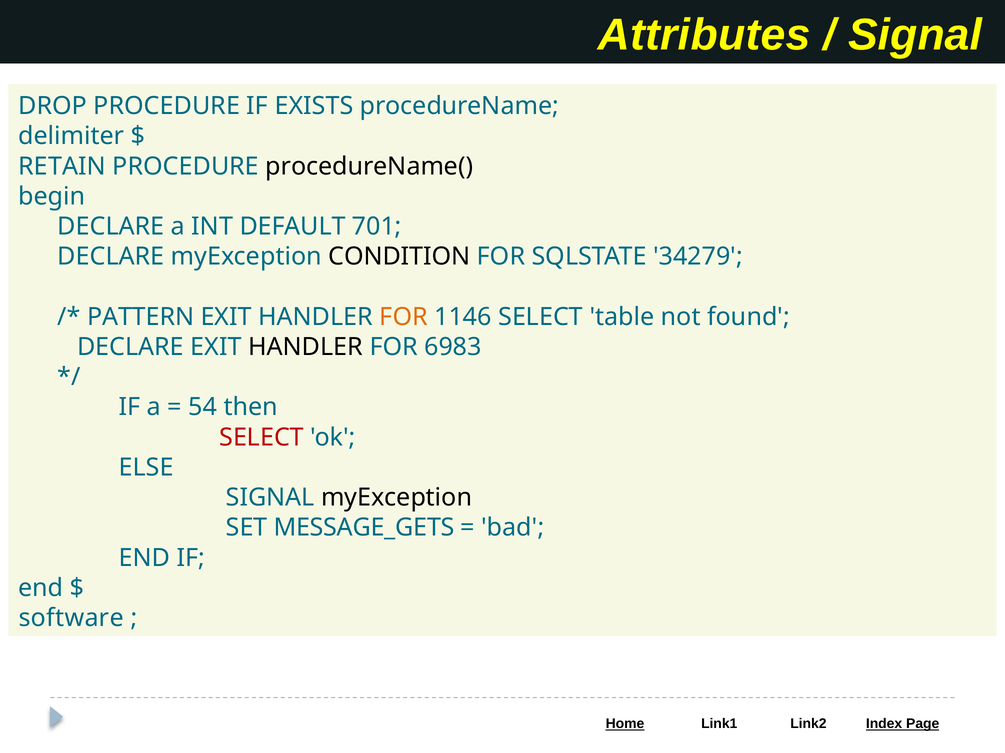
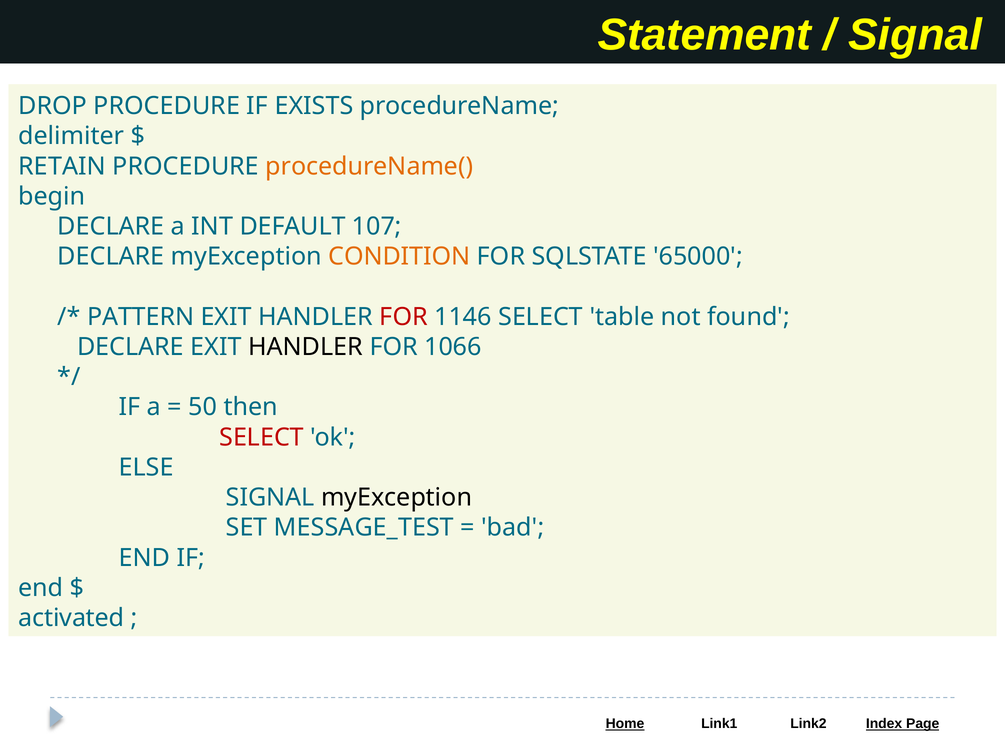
Attributes: Attributes -> Statement
procedureName( colour: black -> orange
701: 701 -> 107
CONDITION colour: black -> orange
34279: 34279 -> 65000
FOR at (404, 317) colour: orange -> red
6983: 6983 -> 1066
54: 54 -> 50
MESSAGE_GETS: MESSAGE_GETS -> MESSAGE_TEST
software: software -> activated
